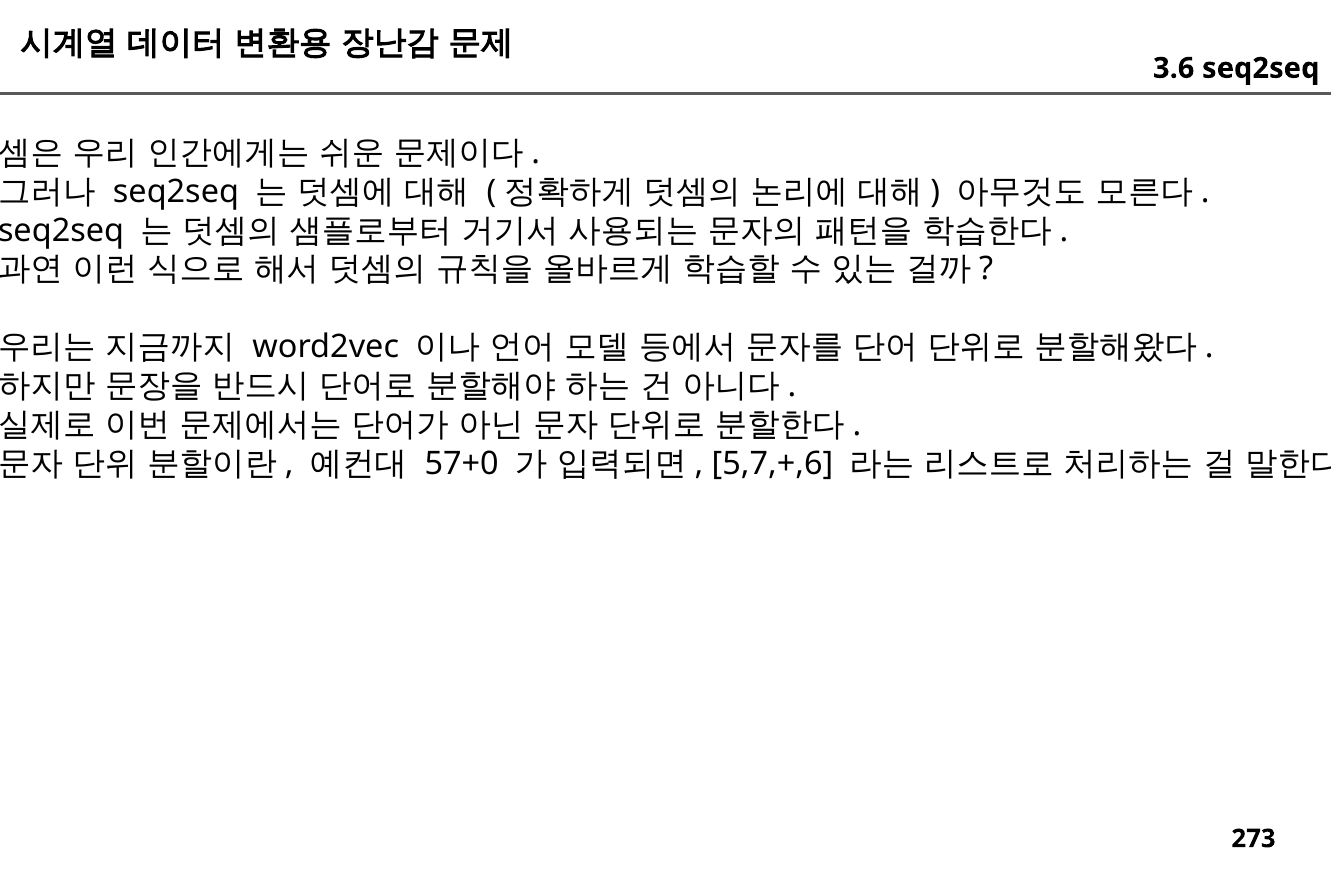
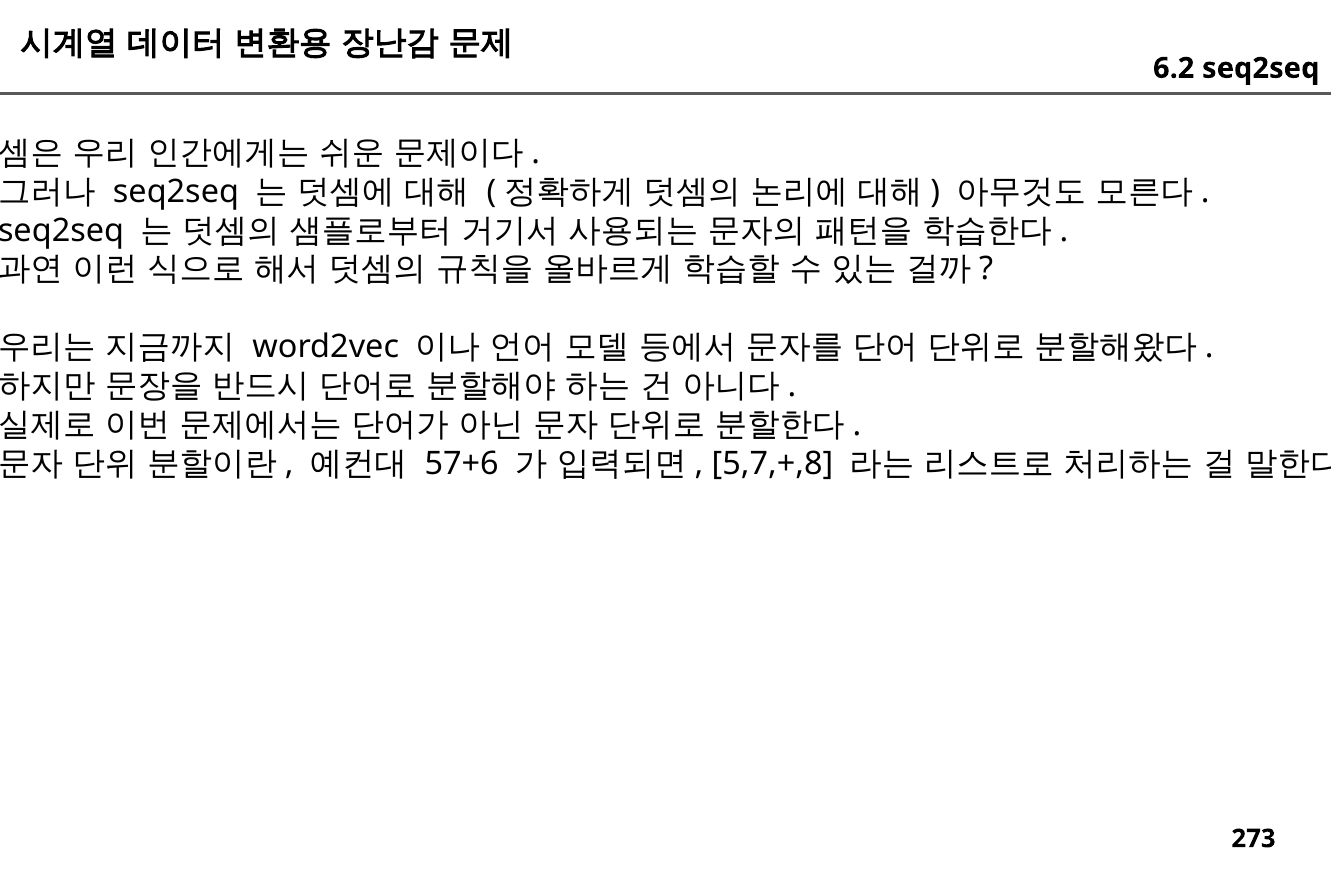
3.6: 3.6 -> 6.2
57+0: 57+0 -> 57+6
5,7,+,6: 5,7,+,6 -> 5,7,+,8
